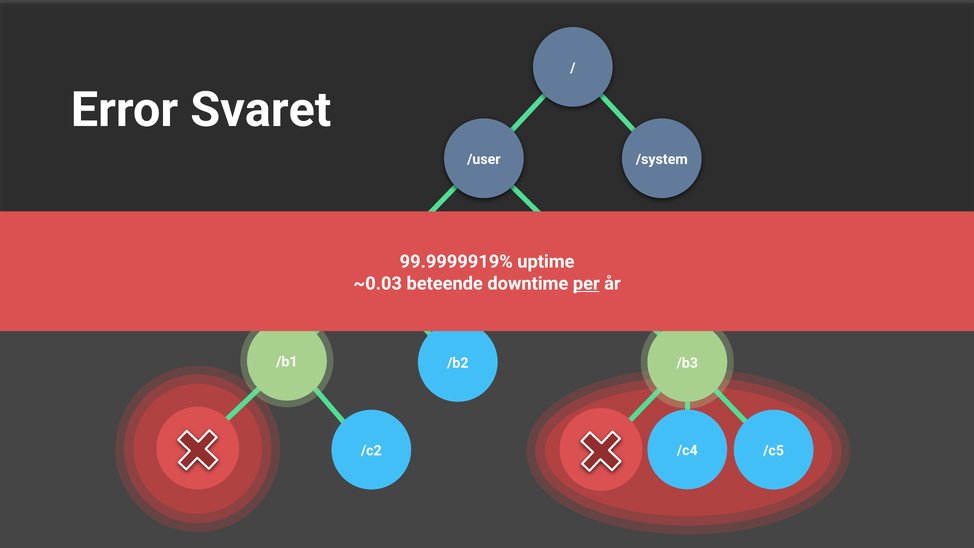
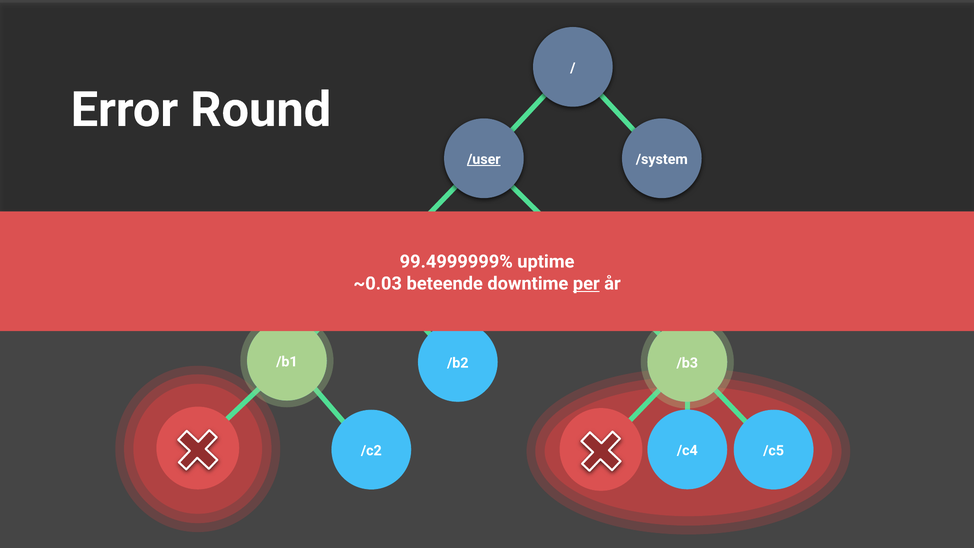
Svaret: Svaret -> Round
/user underline: none -> present
99.9999919%: 99.9999919% -> 99.4999999%
